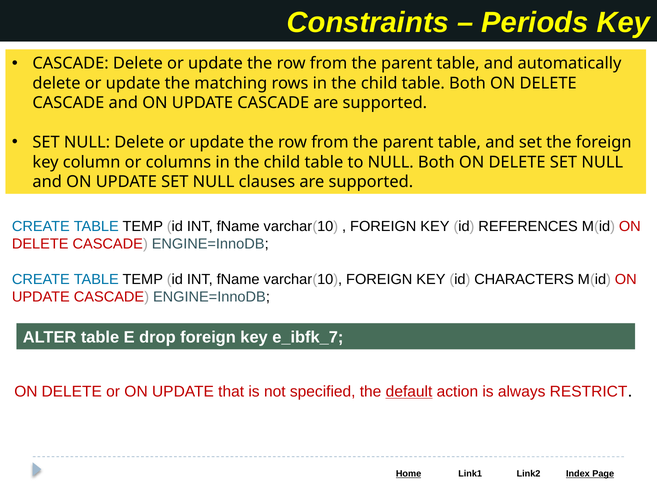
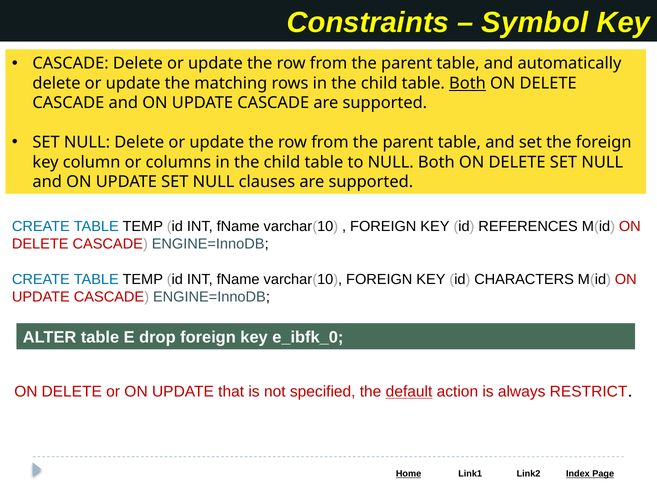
Periods: Periods -> Symbol
Both at (467, 83) underline: none -> present
e_ibfk_7: e_ibfk_7 -> e_ibfk_0
